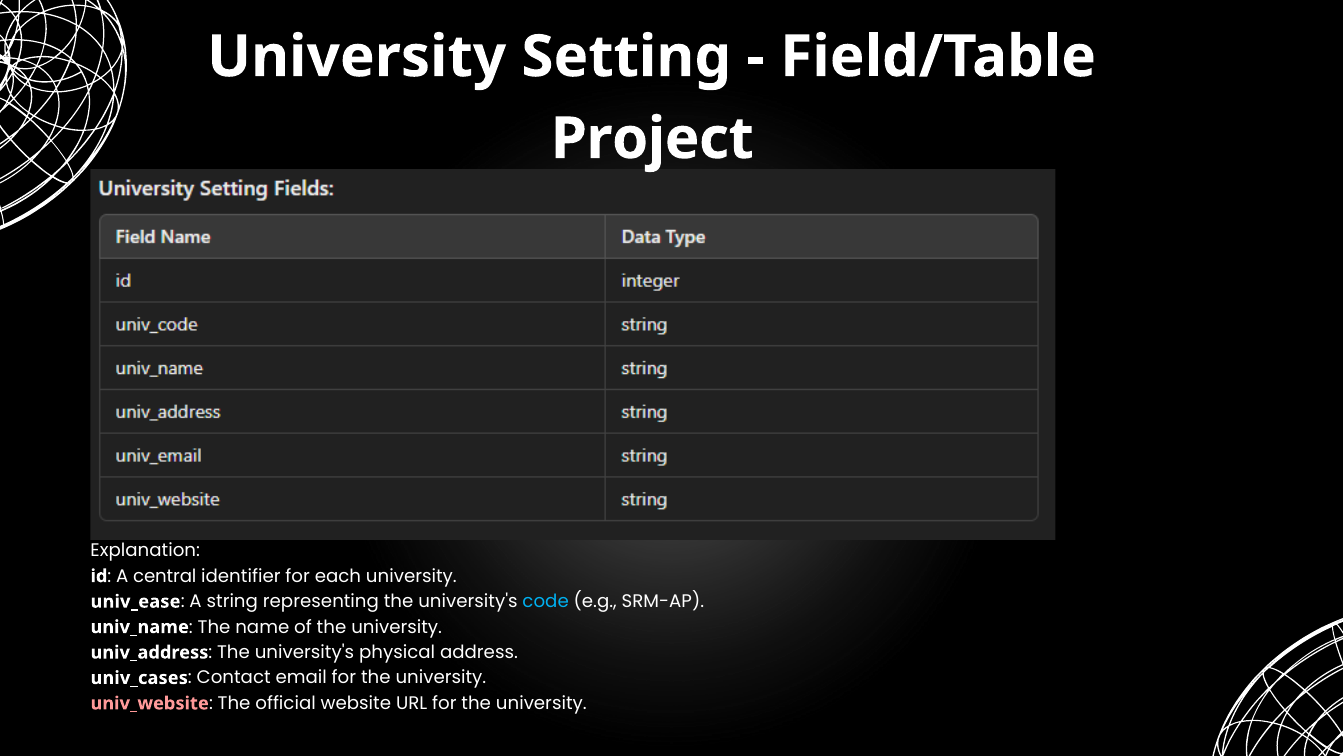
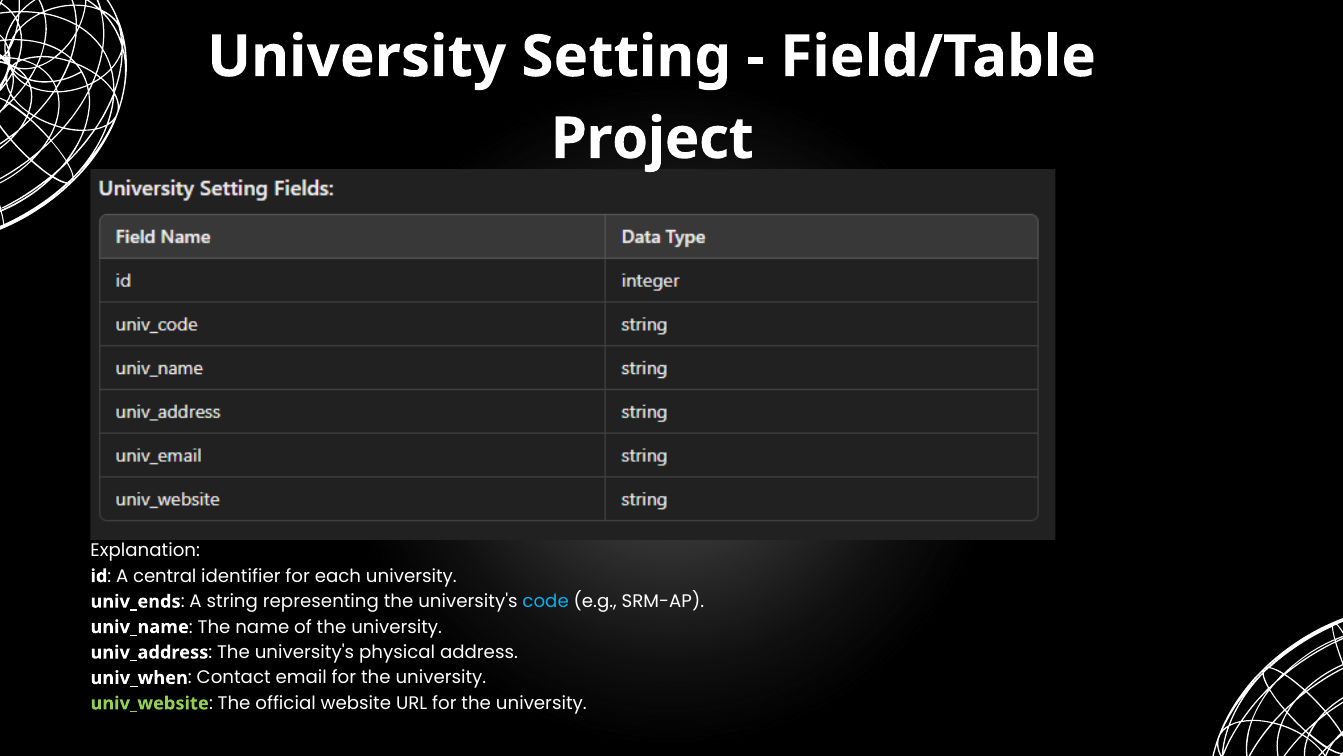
univ_ease: univ_ease -> univ_ends
univ_cases: univ_cases -> univ_when
univ_website colour: pink -> light green
